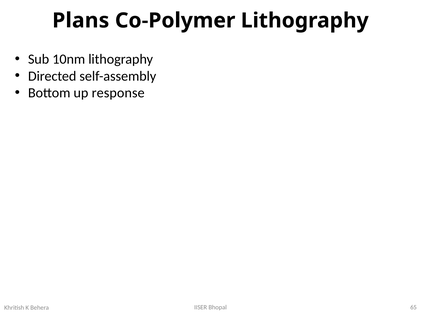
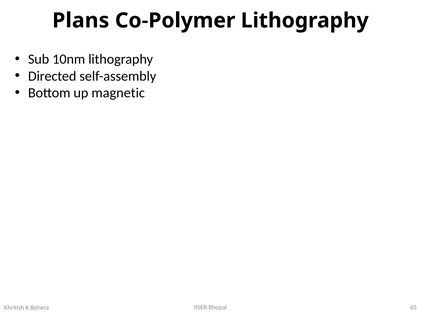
response: response -> magnetic
